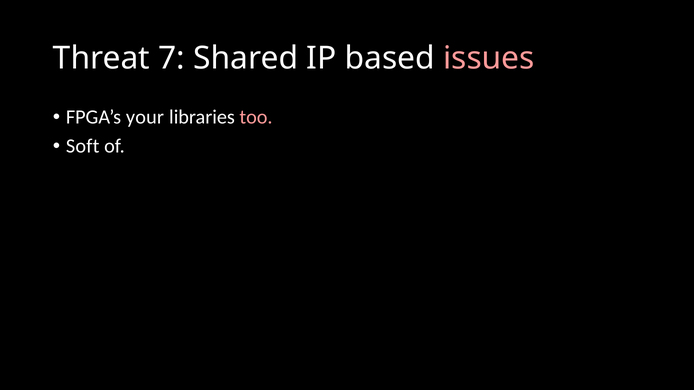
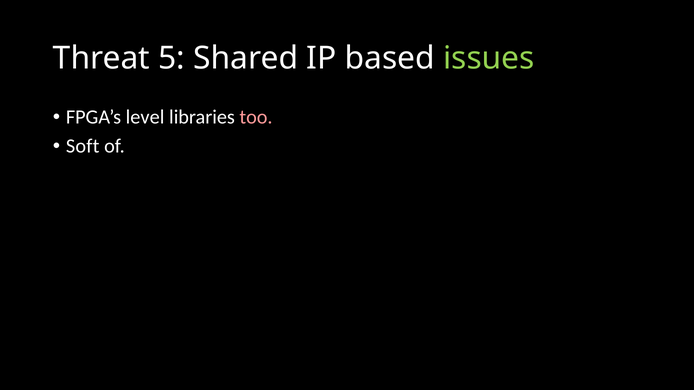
7: 7 -> 5
issues colour: pink -> light green
your: your -> level
